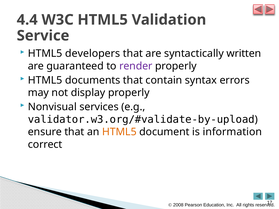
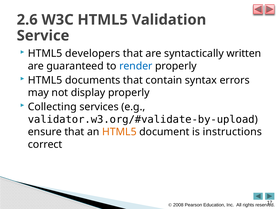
4.4: 4.4 -> 2.6
render colour: purple -> blue
Nonvisual: Nonvisual -> Collecting
information: information -> instructions
